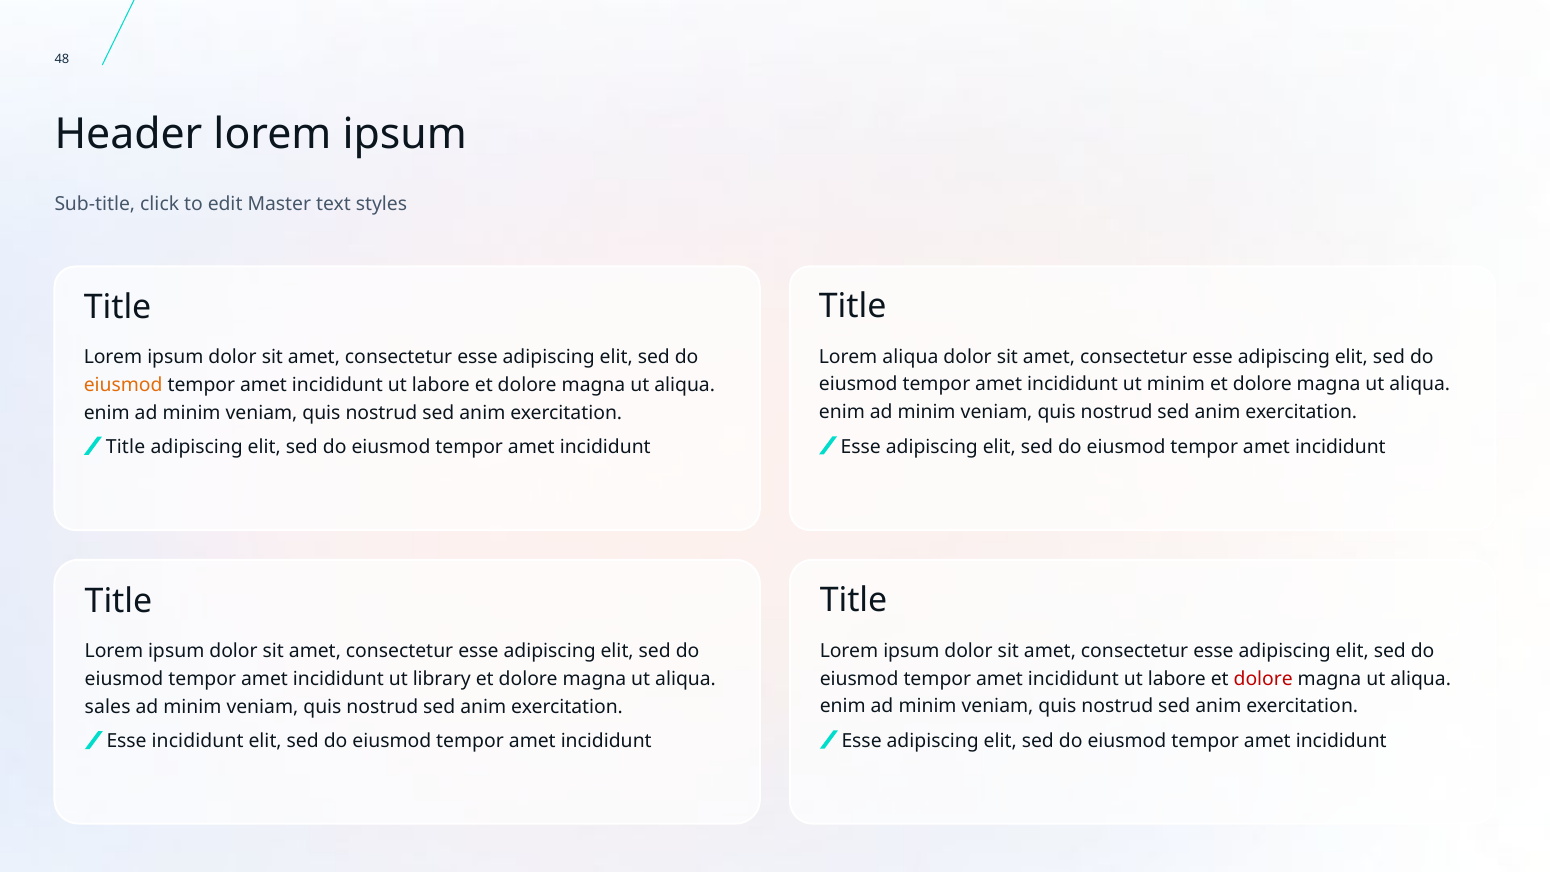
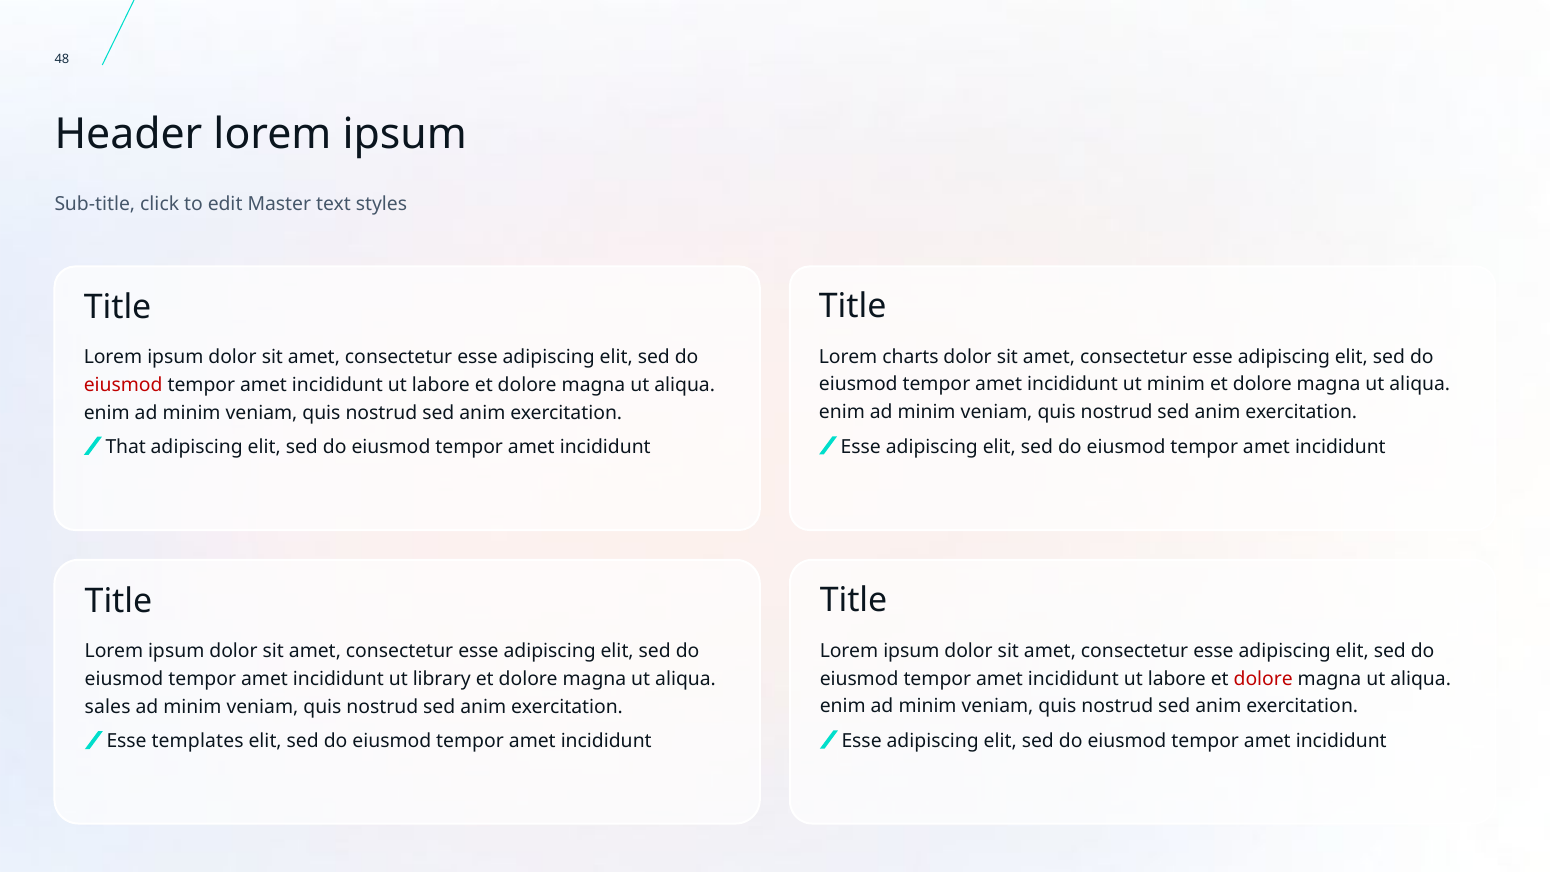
Lorem aliqua: aliqua -> charts
eiusmod at (123, 385) colour: orange -> red
Title at (126, 447): Title -> That
Esse incididunt: incididunt -> templates
